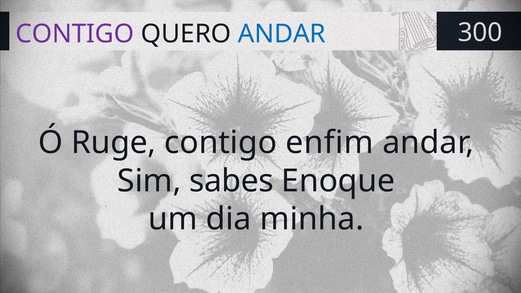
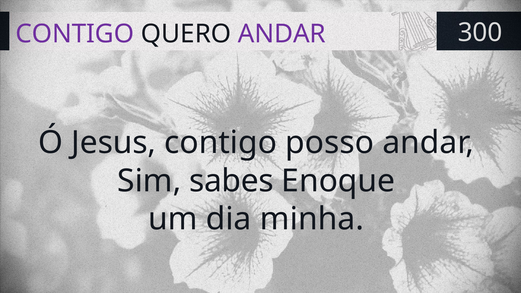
ANDAR at (282, 34) colour: blue -> purple
Ruge: Ruge -> Jesus
enfim: enfim -> posso
